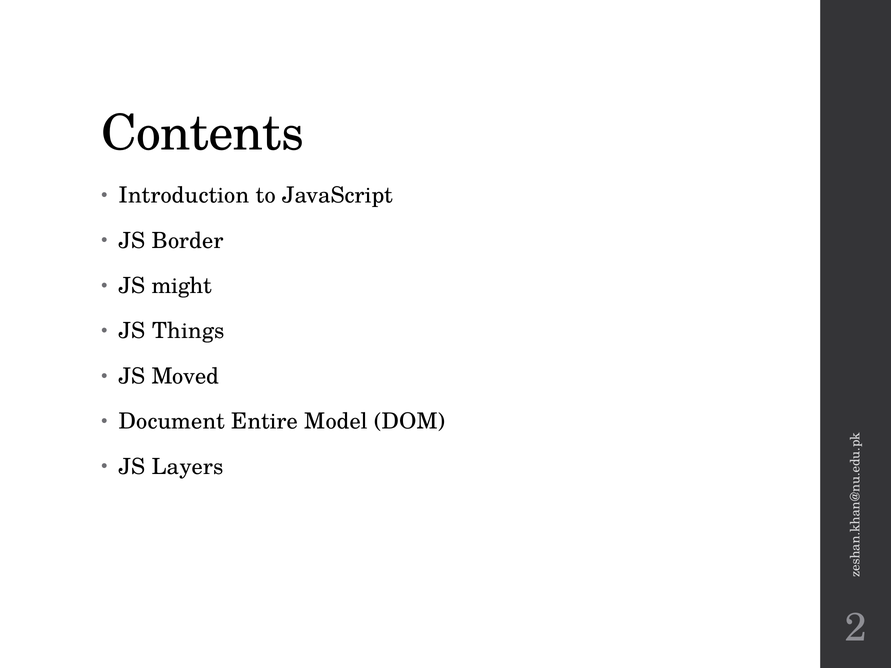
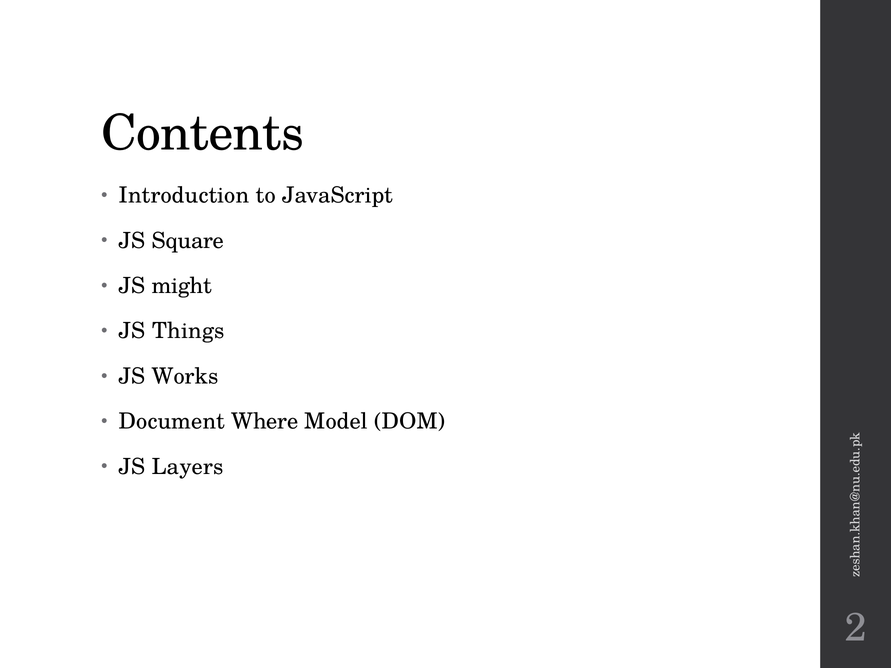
Border: Border -> Square
Moved: Moved -> Works
Entire: Entire -> Where
